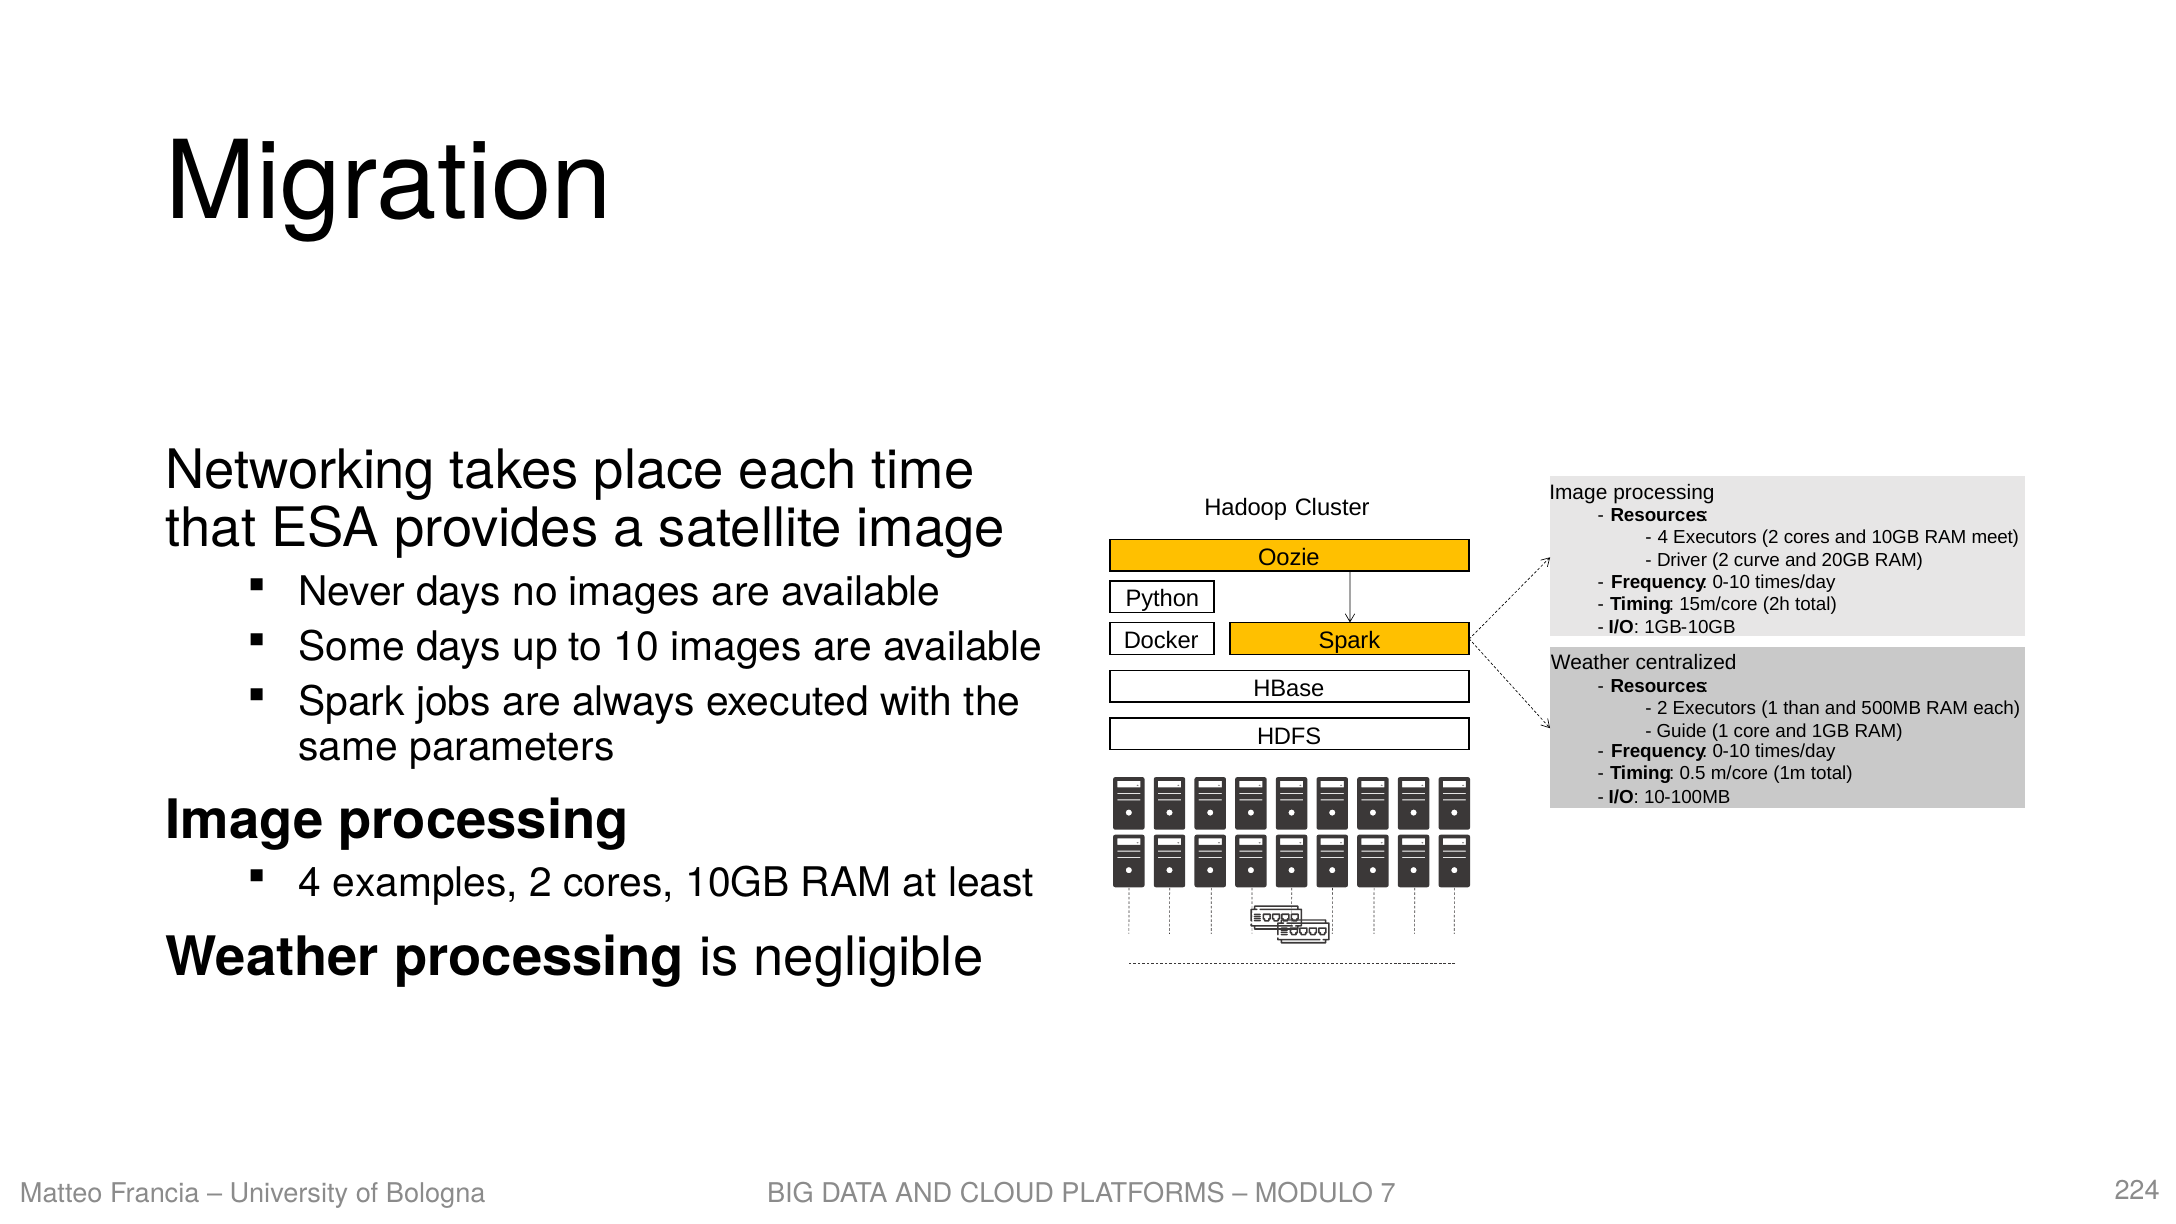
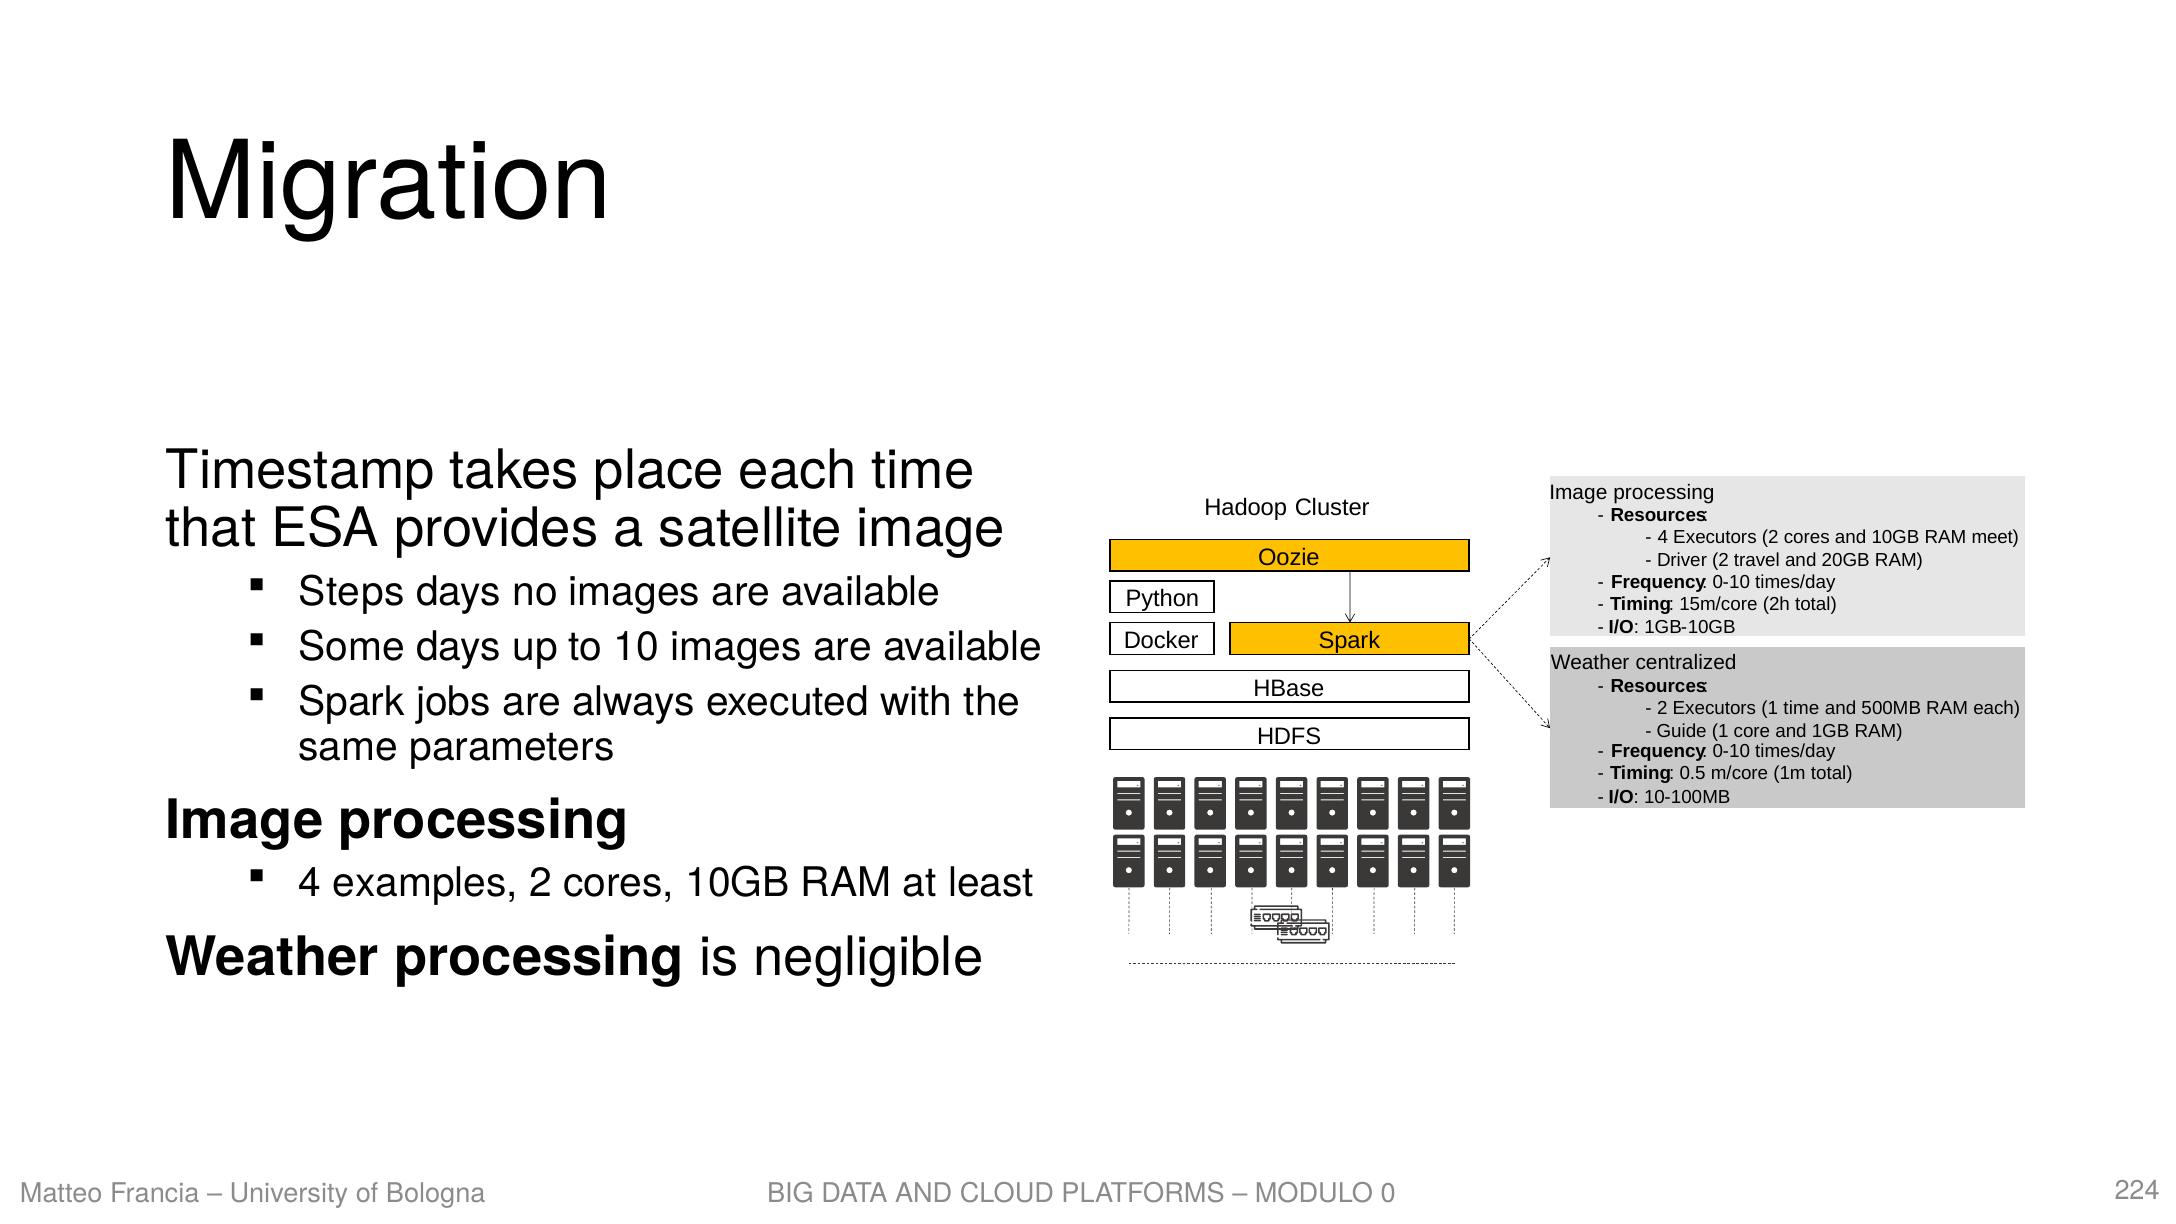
Networking: Networking -> Timestamp
curve: curve -> travel
Never: Never -> Steps
1 than: than -> time
7: 7 -> 0
